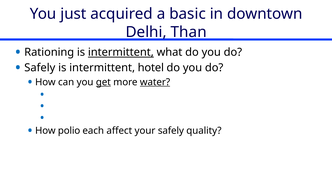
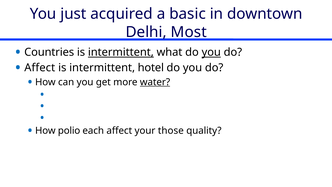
Than: Than -> Most
Rationing: Rationing -> Countries
you at (211, 52) underline: none -> present
Safely at (40, 68): Safely -> Affect
get underline: present -> none
your safely: safely -> those
